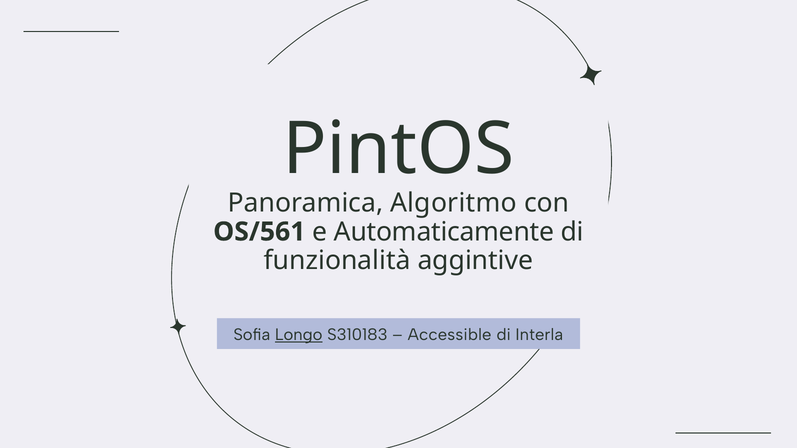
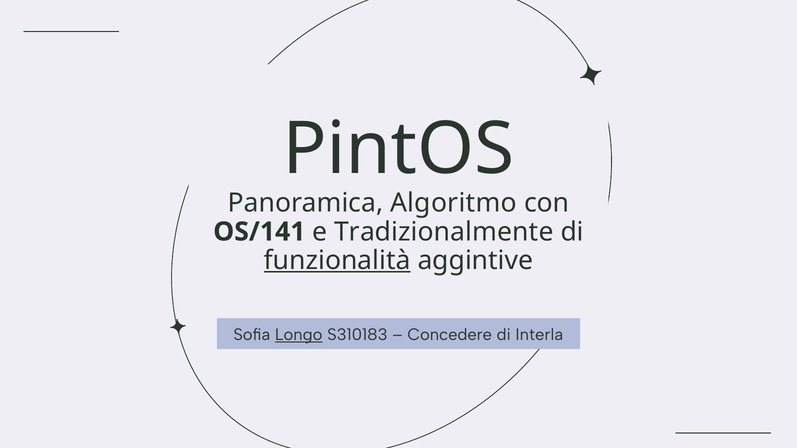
OS/561: OS/561 -> OS/141
Automaticamente: Automaticamente -> Tradizionalmente
funzionalità underline: none -> present
Accessible: Accessible -> Concedere
